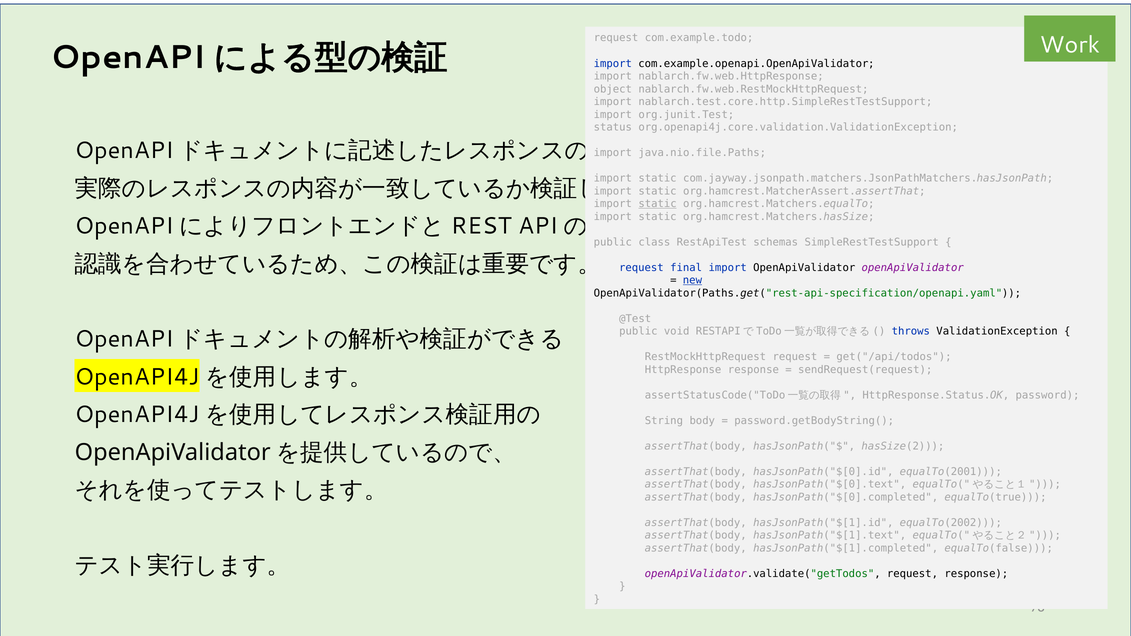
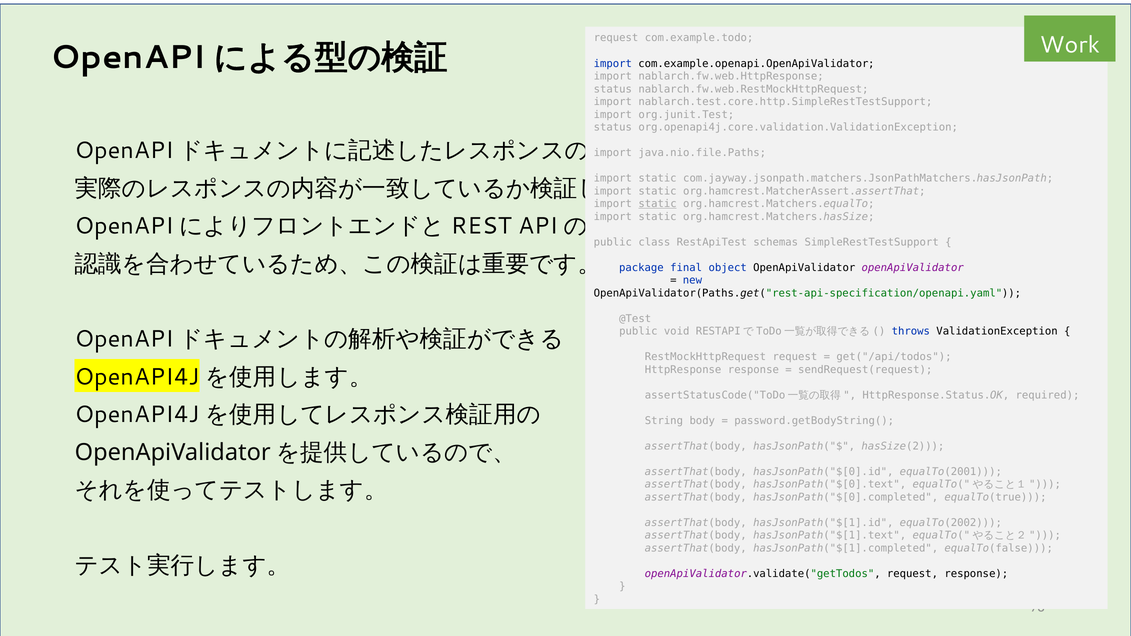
object at (613, 89): object -> status
request at (641, 268): request -> package
final import: import -> object
new underline: present -> none
password: password -> required
